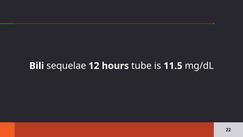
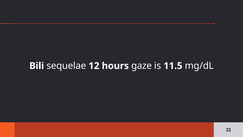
tube: tube -> gaze
